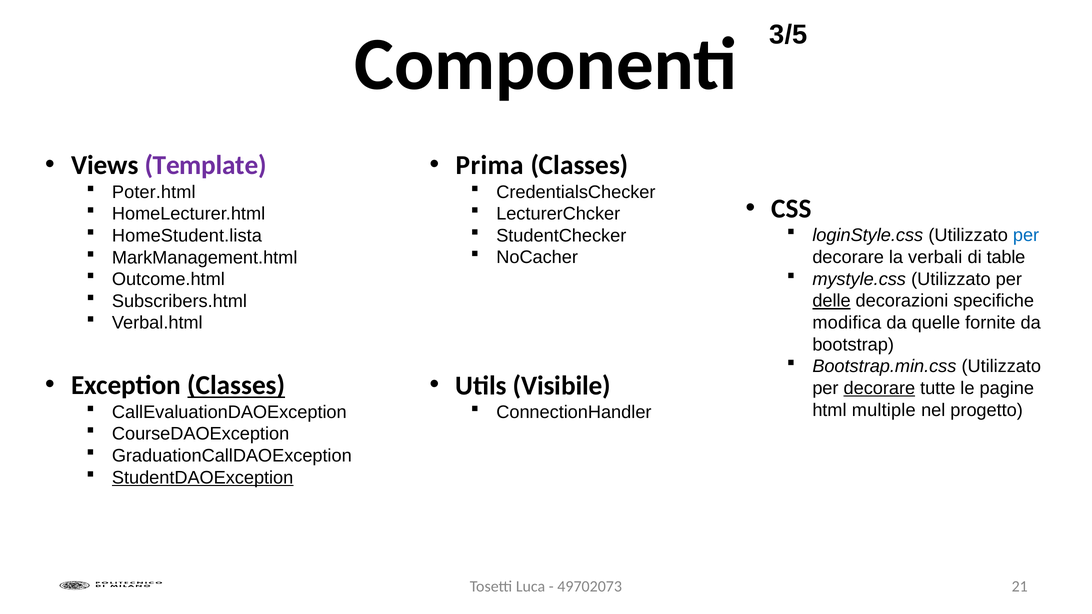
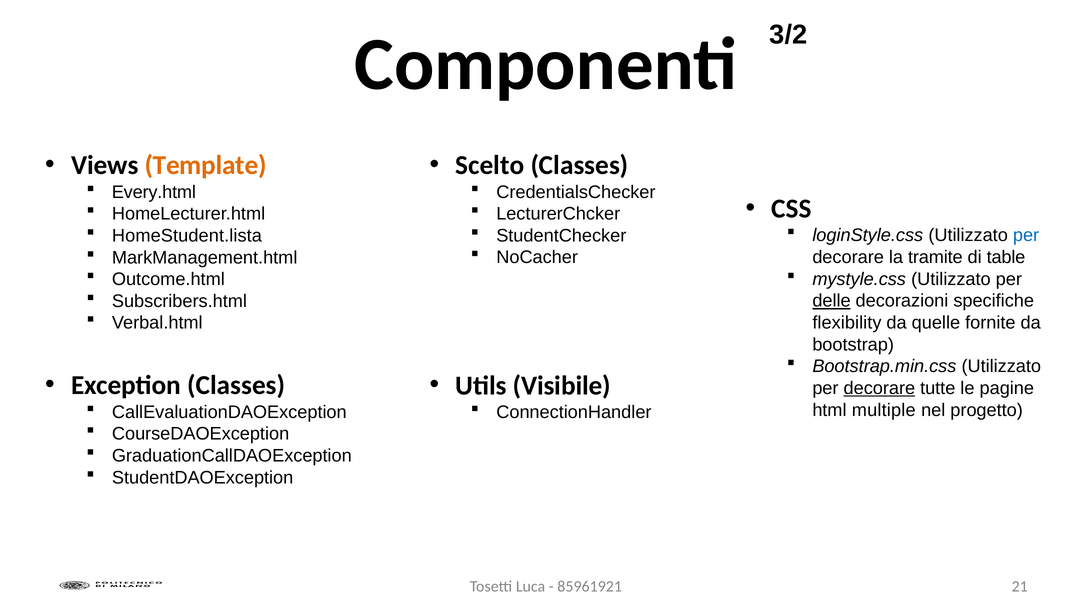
3/5: 3/5 -> 3/2
Template colour: purple -> orange
Prima: Prima -> Scelto
Poter.html: Poter.html -> Every.html
verbali: verbali -> tramite
modifica: modifica -> flexibility
Classes at (236, 386) underline: present -> none
StudentDAOException underline: present -> none
49702073: 49702073 -> 85961921
